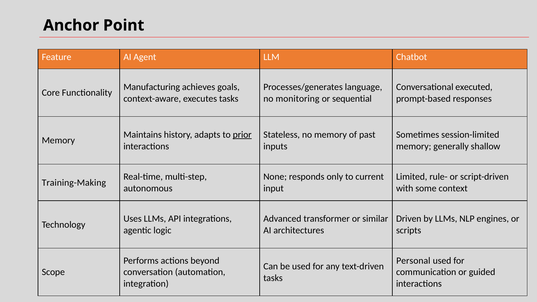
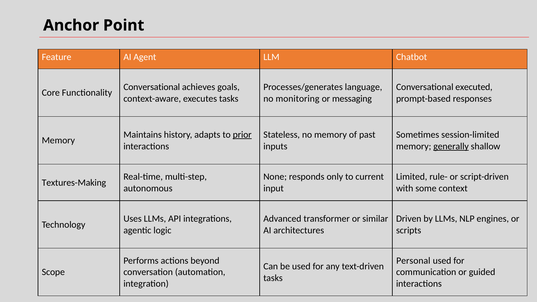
Manufacturing at (152, 87): Manufacturing -> Conversational
sequential: sequential -> messaging
generally underline: none -> present
Training-Making: Training-Making -> Textures-Making
